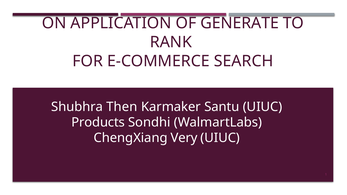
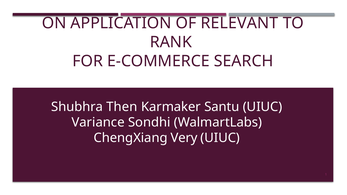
GENERATE: GENERATE -> RELEVANT
Products: Products -> Variance
